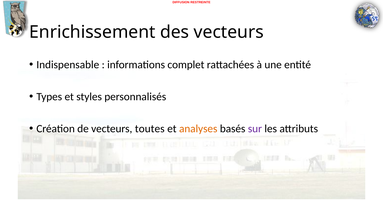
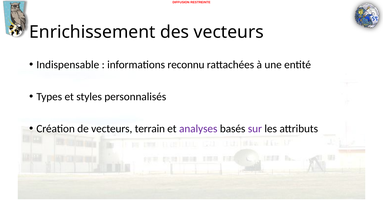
complet: complet -> reconnu
toutes: toutes -> terrain
analyses colour: orange -> purple
